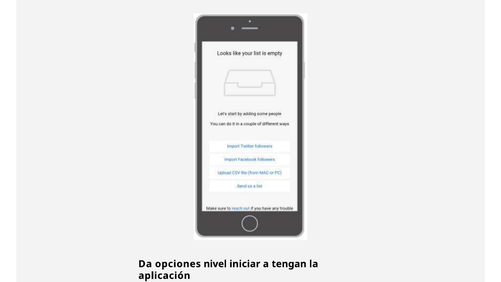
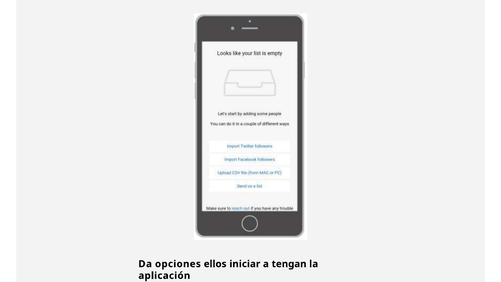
nivel: nivel -> ellos
